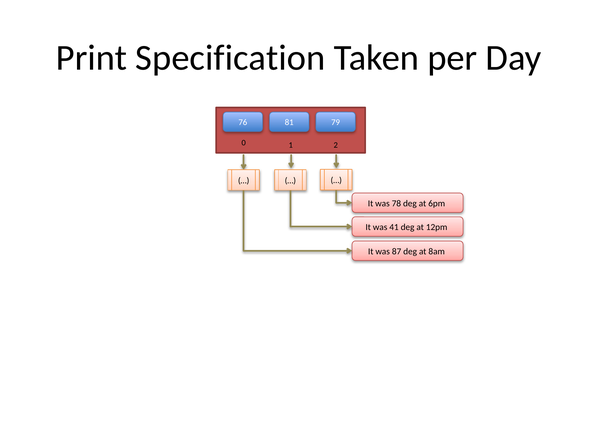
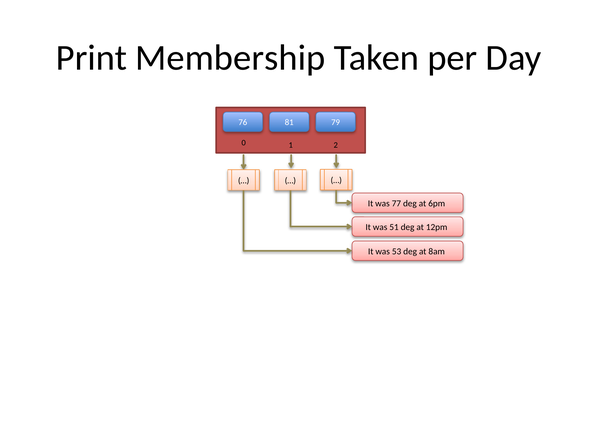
Specification: Specification -> Membership
78: 78 -> 77
41: 41 -> 51
87: 87 -> 53
